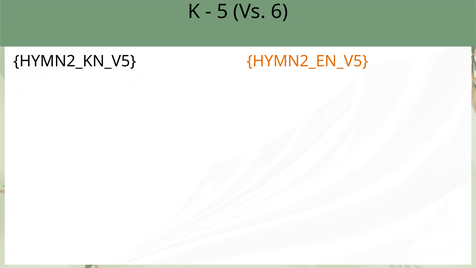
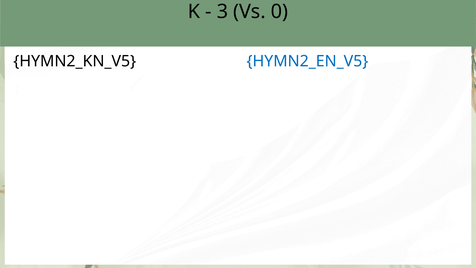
5: 5 -> 3
6: 6 -> 0
HYMN2_EN_V5 colour: orange -> blue
